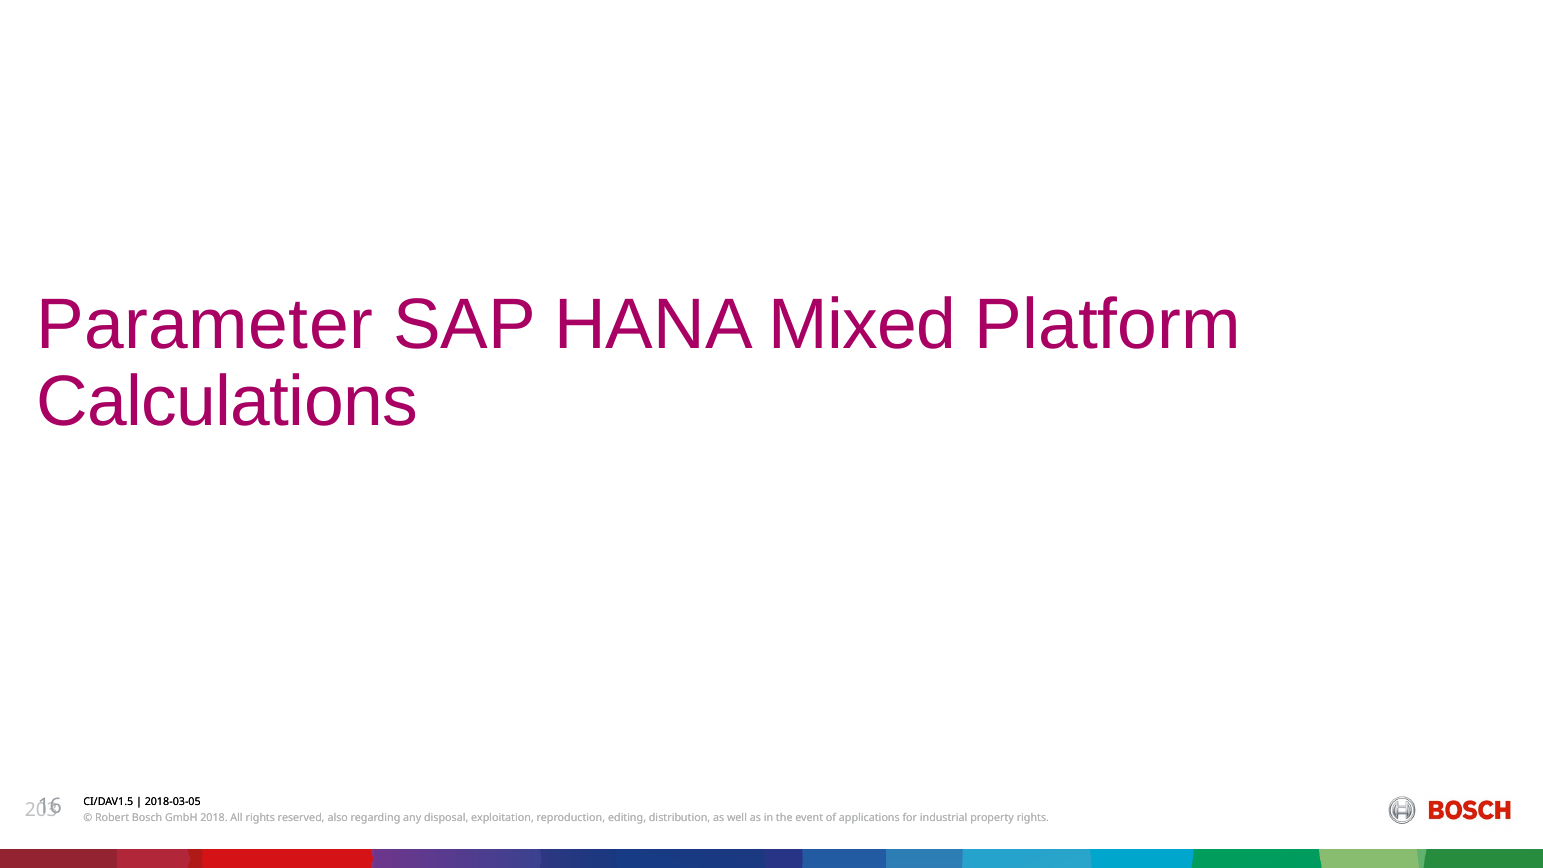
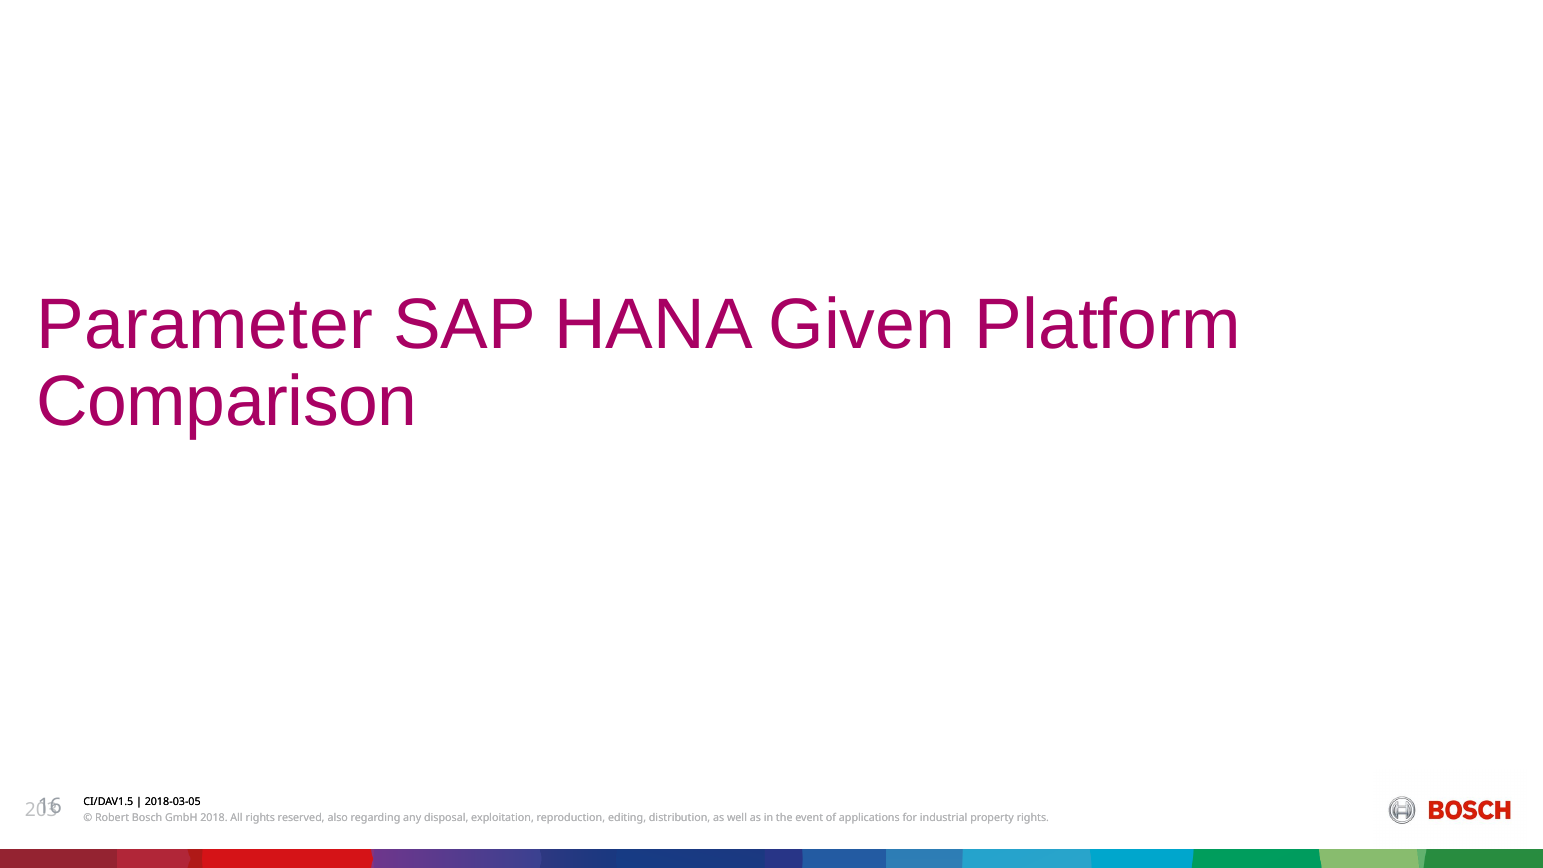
Mixed: Mixed -> Given
Calculations: Calculations -> Comparison
